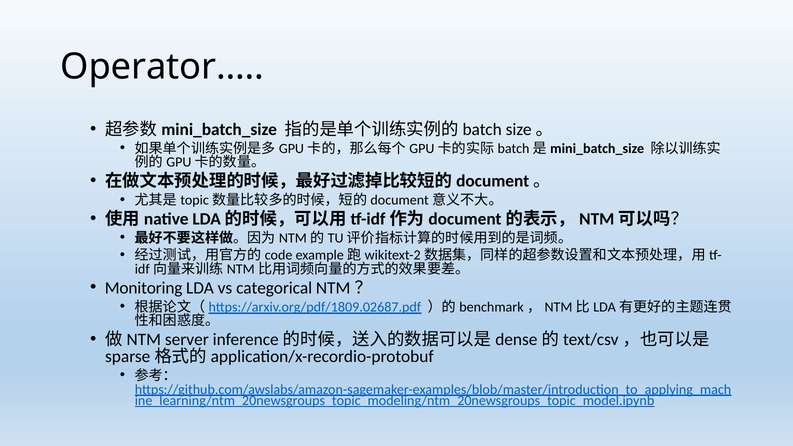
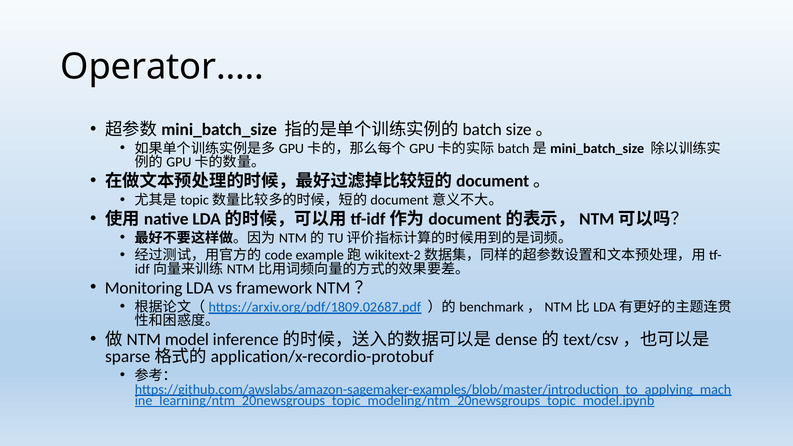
categorical: categorical -> framework
server: server -> model
